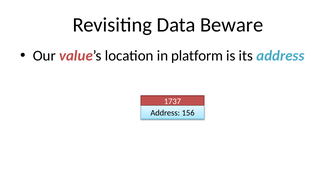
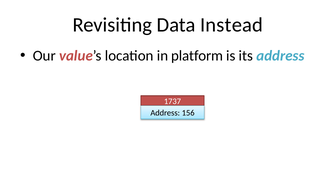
Beware: Beware -> Instead
